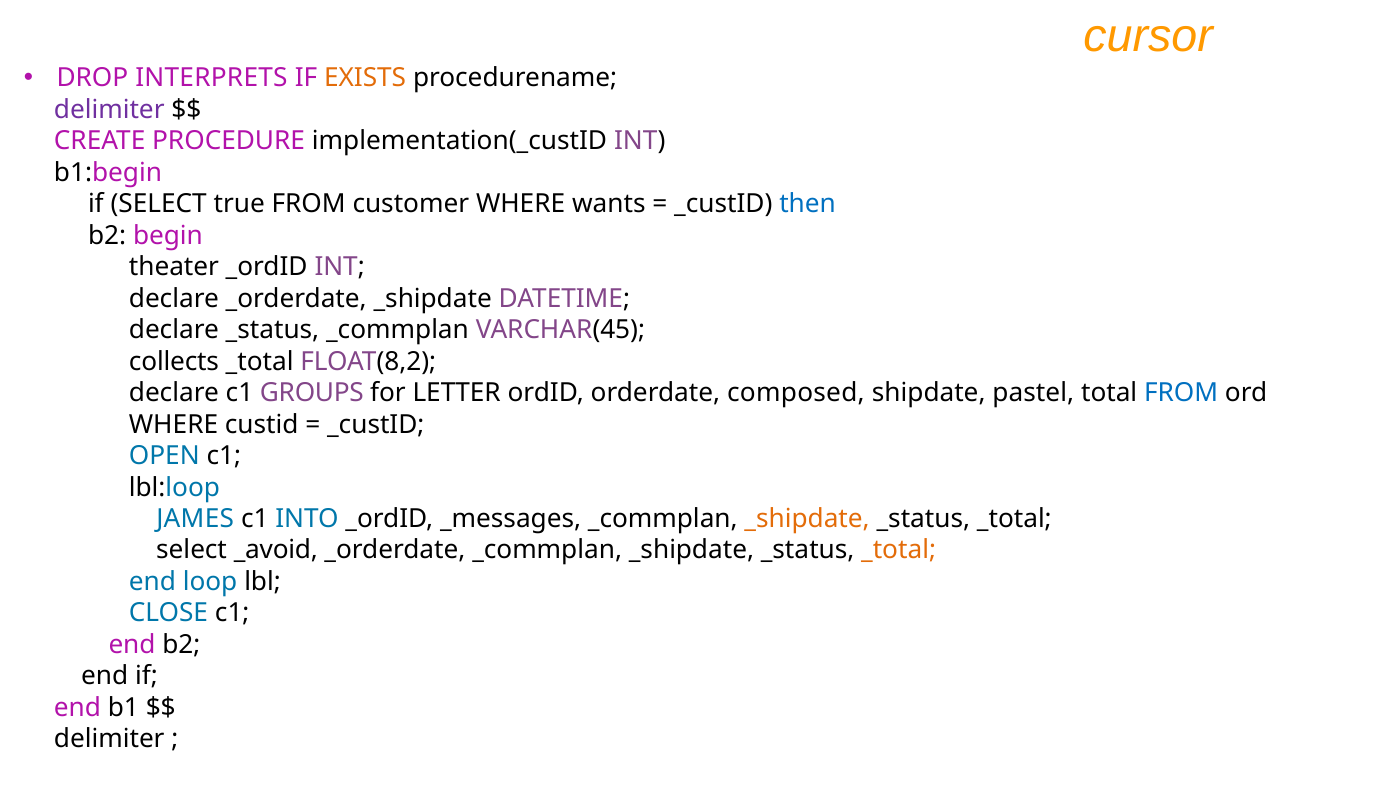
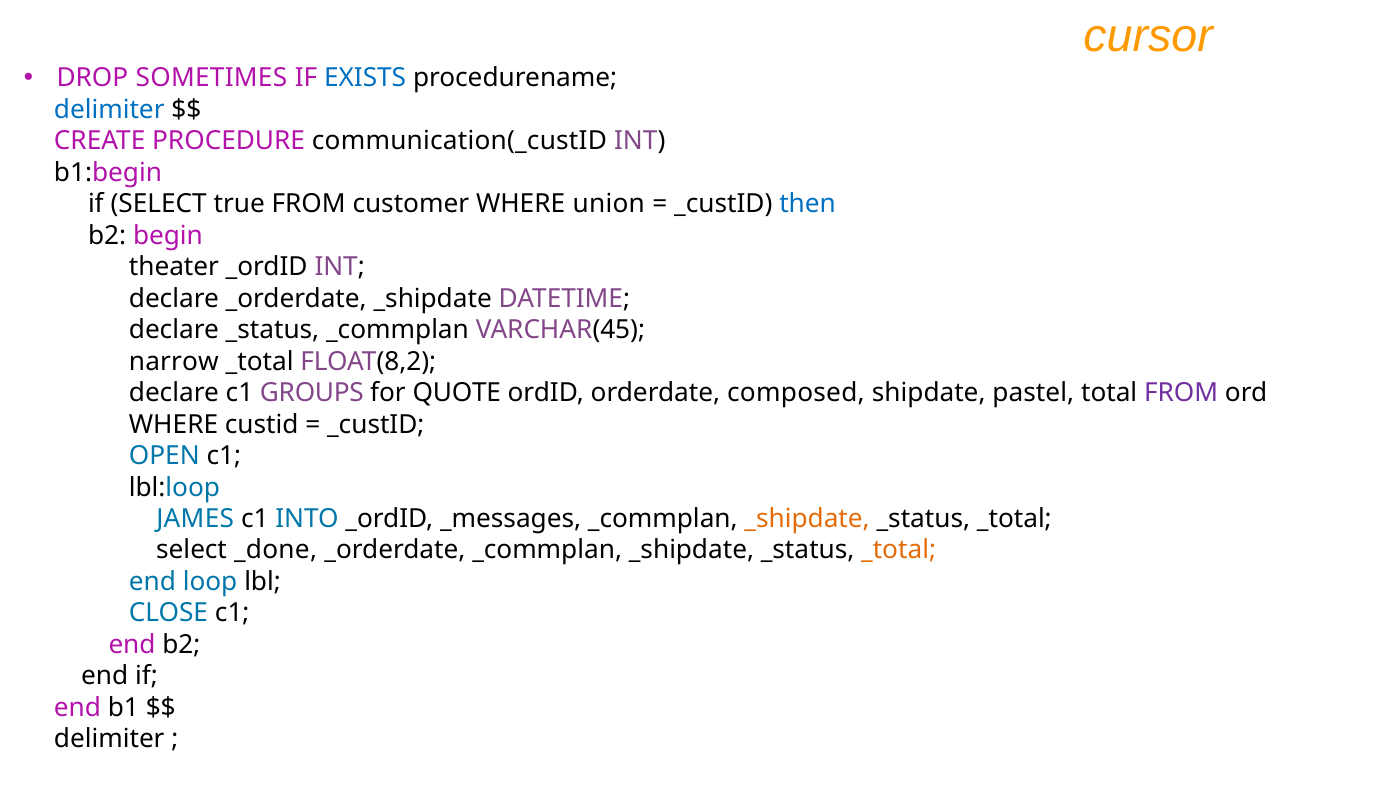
INTERPRETS: INTERPRETS -> SOMETIMES
EXISTS colour: orange -> blue
delimiter at (109, 110) colour: purple -> blue
implementation(_custID: implementation(_custID -> communication(_custID
wants: wants -> union
collects: collects -> narrow
LETTER: LETTER -> QUOTE
FROM at (1181, 393) colour: blue -> purple
_avoid: _avoid -> _done
